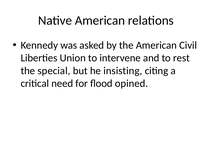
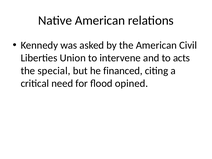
rest: rest -> acts
insisting: insisting -> financed
